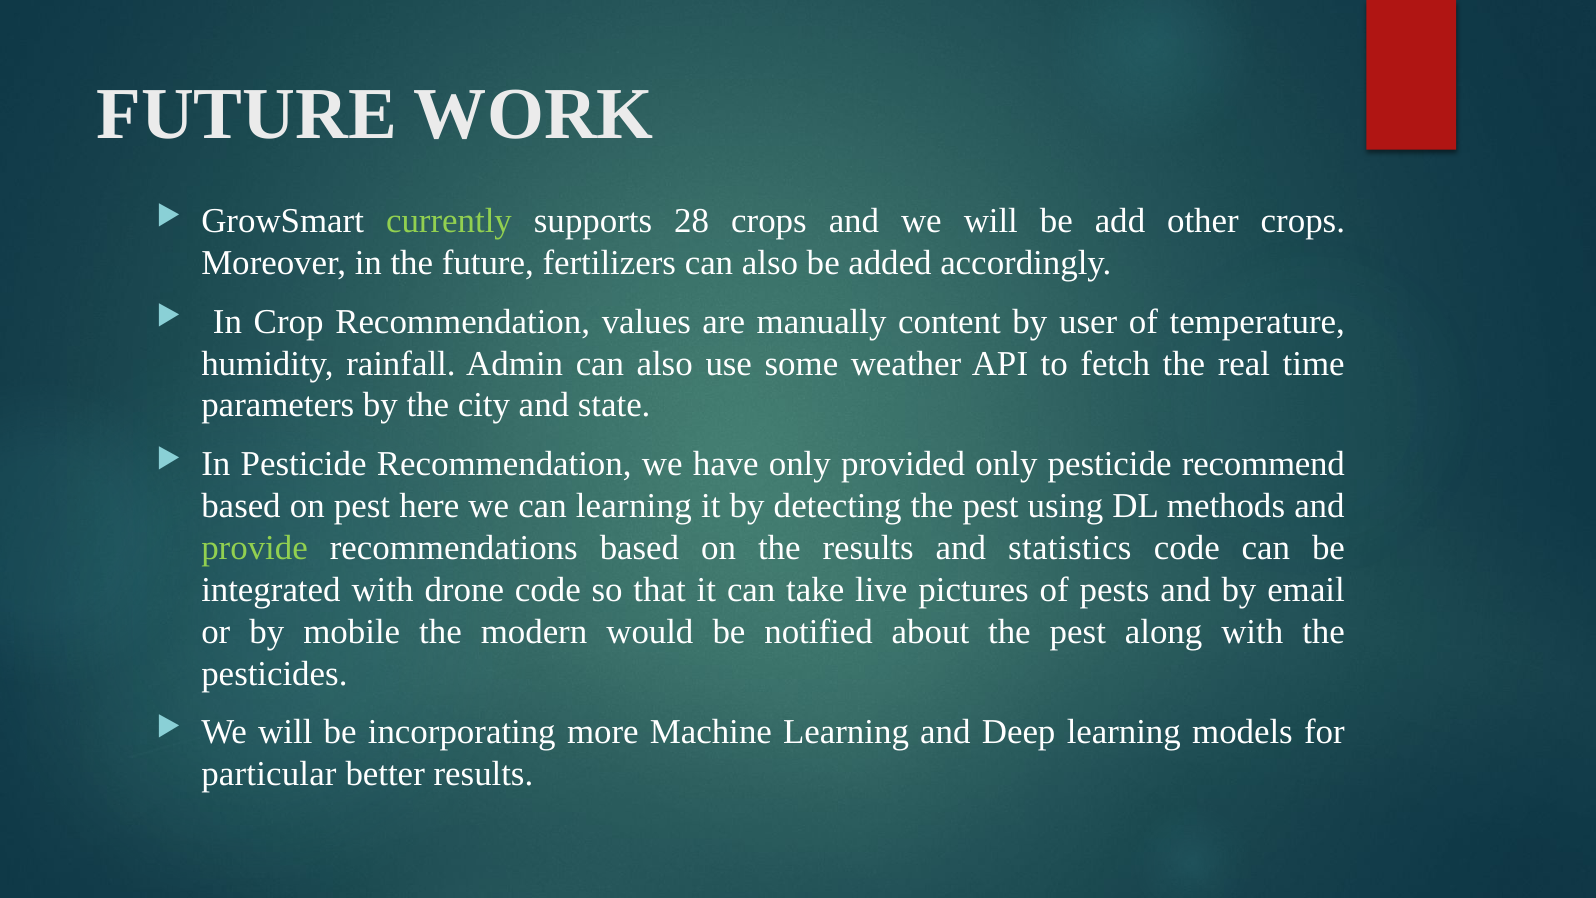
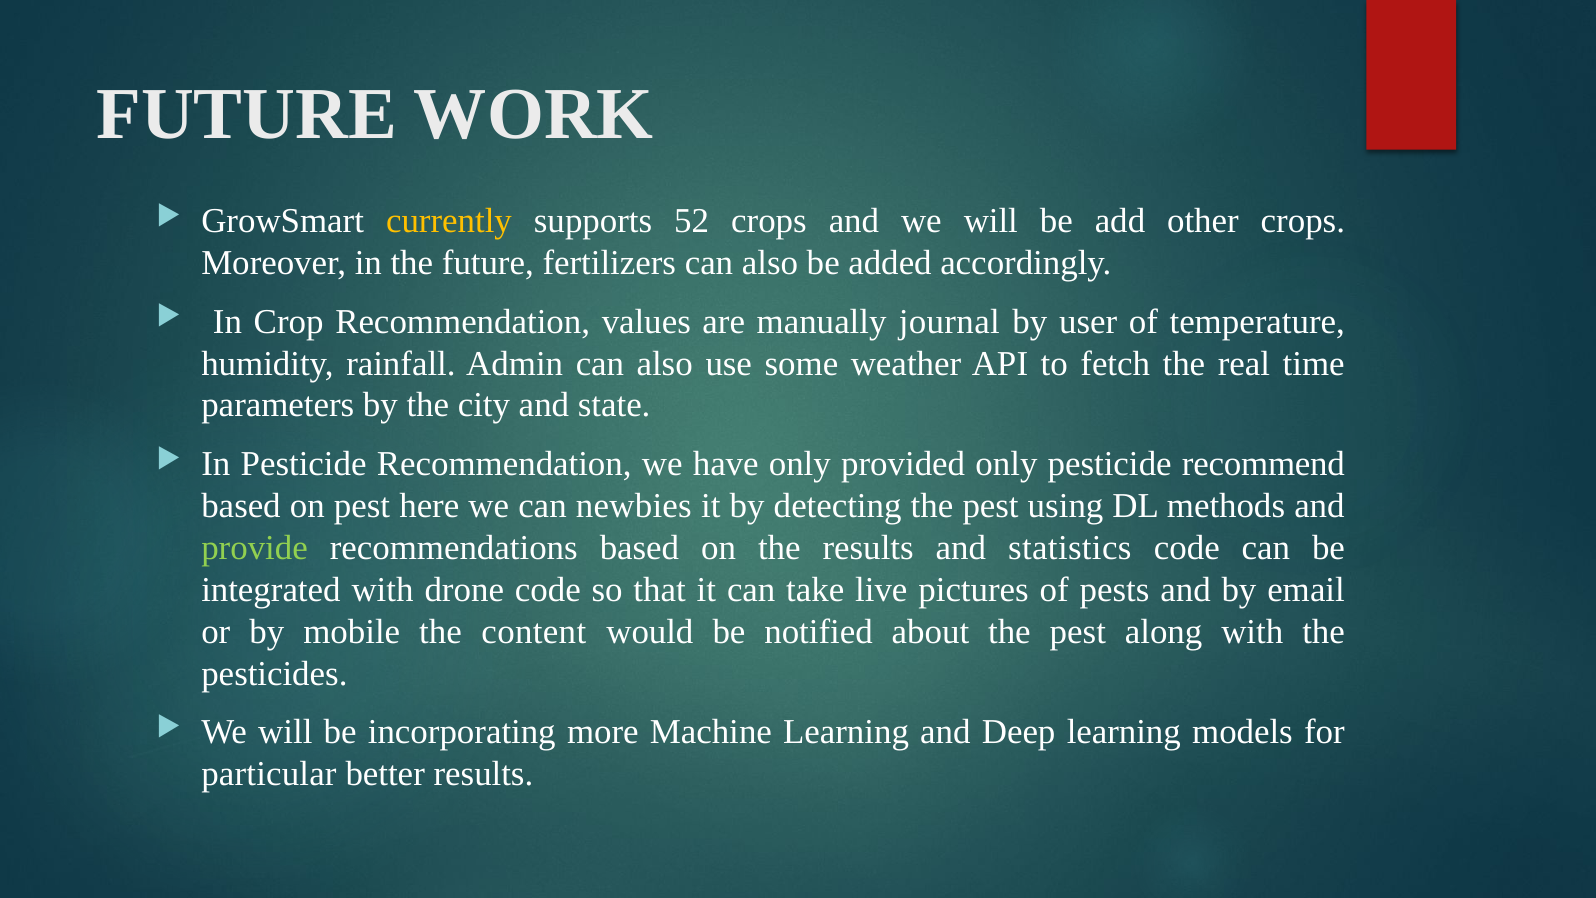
currently colour: light green -> yellow
28: 28 -> 52
content: content -> journal
can learning: learning -> newbies
modern: modern -> content
